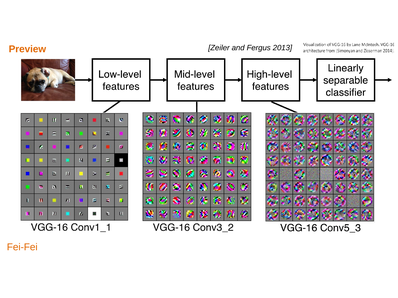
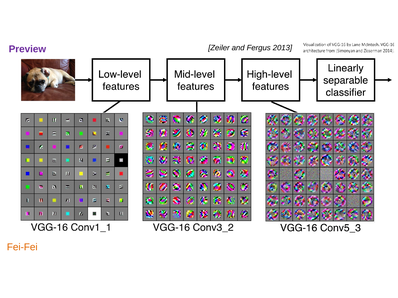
Preview colour: orange -> purple
